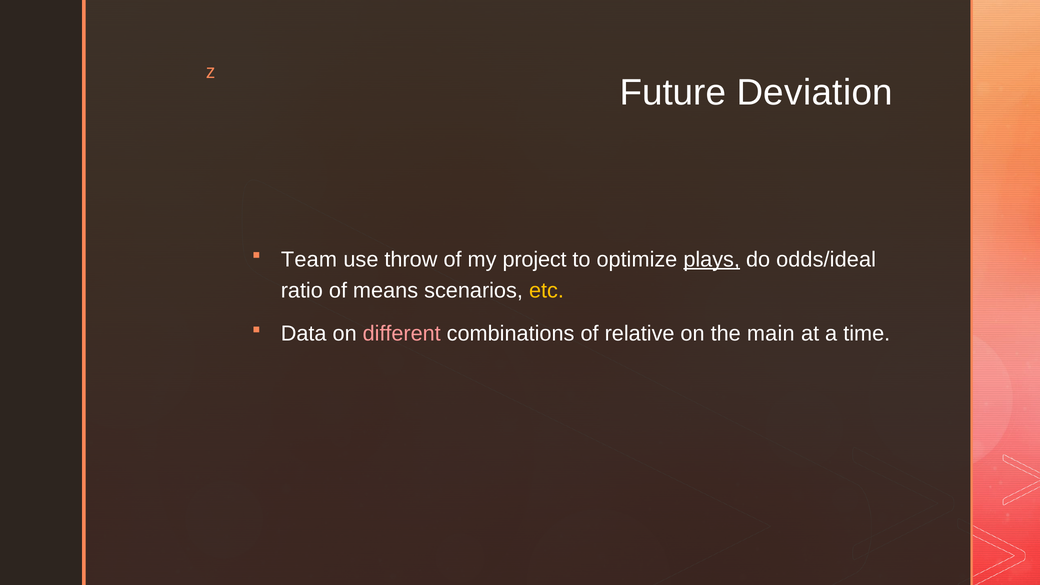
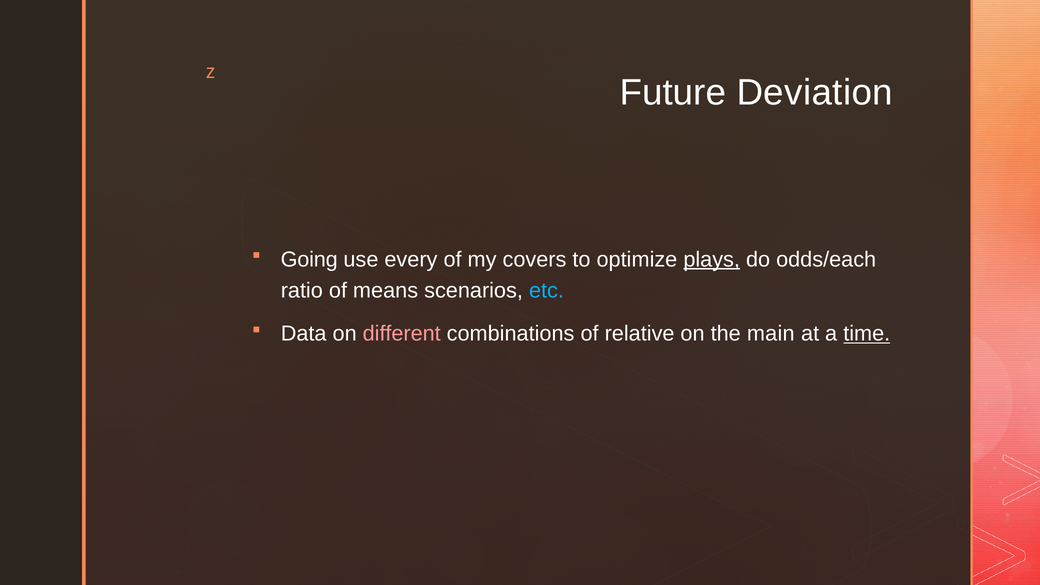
Team: Team -> Going
throw: throw -> every
project: project -> covers
odds/ideal: odds/ideal -> odds/each
etc colour: yellow -> light blue
time underline: none -> present
